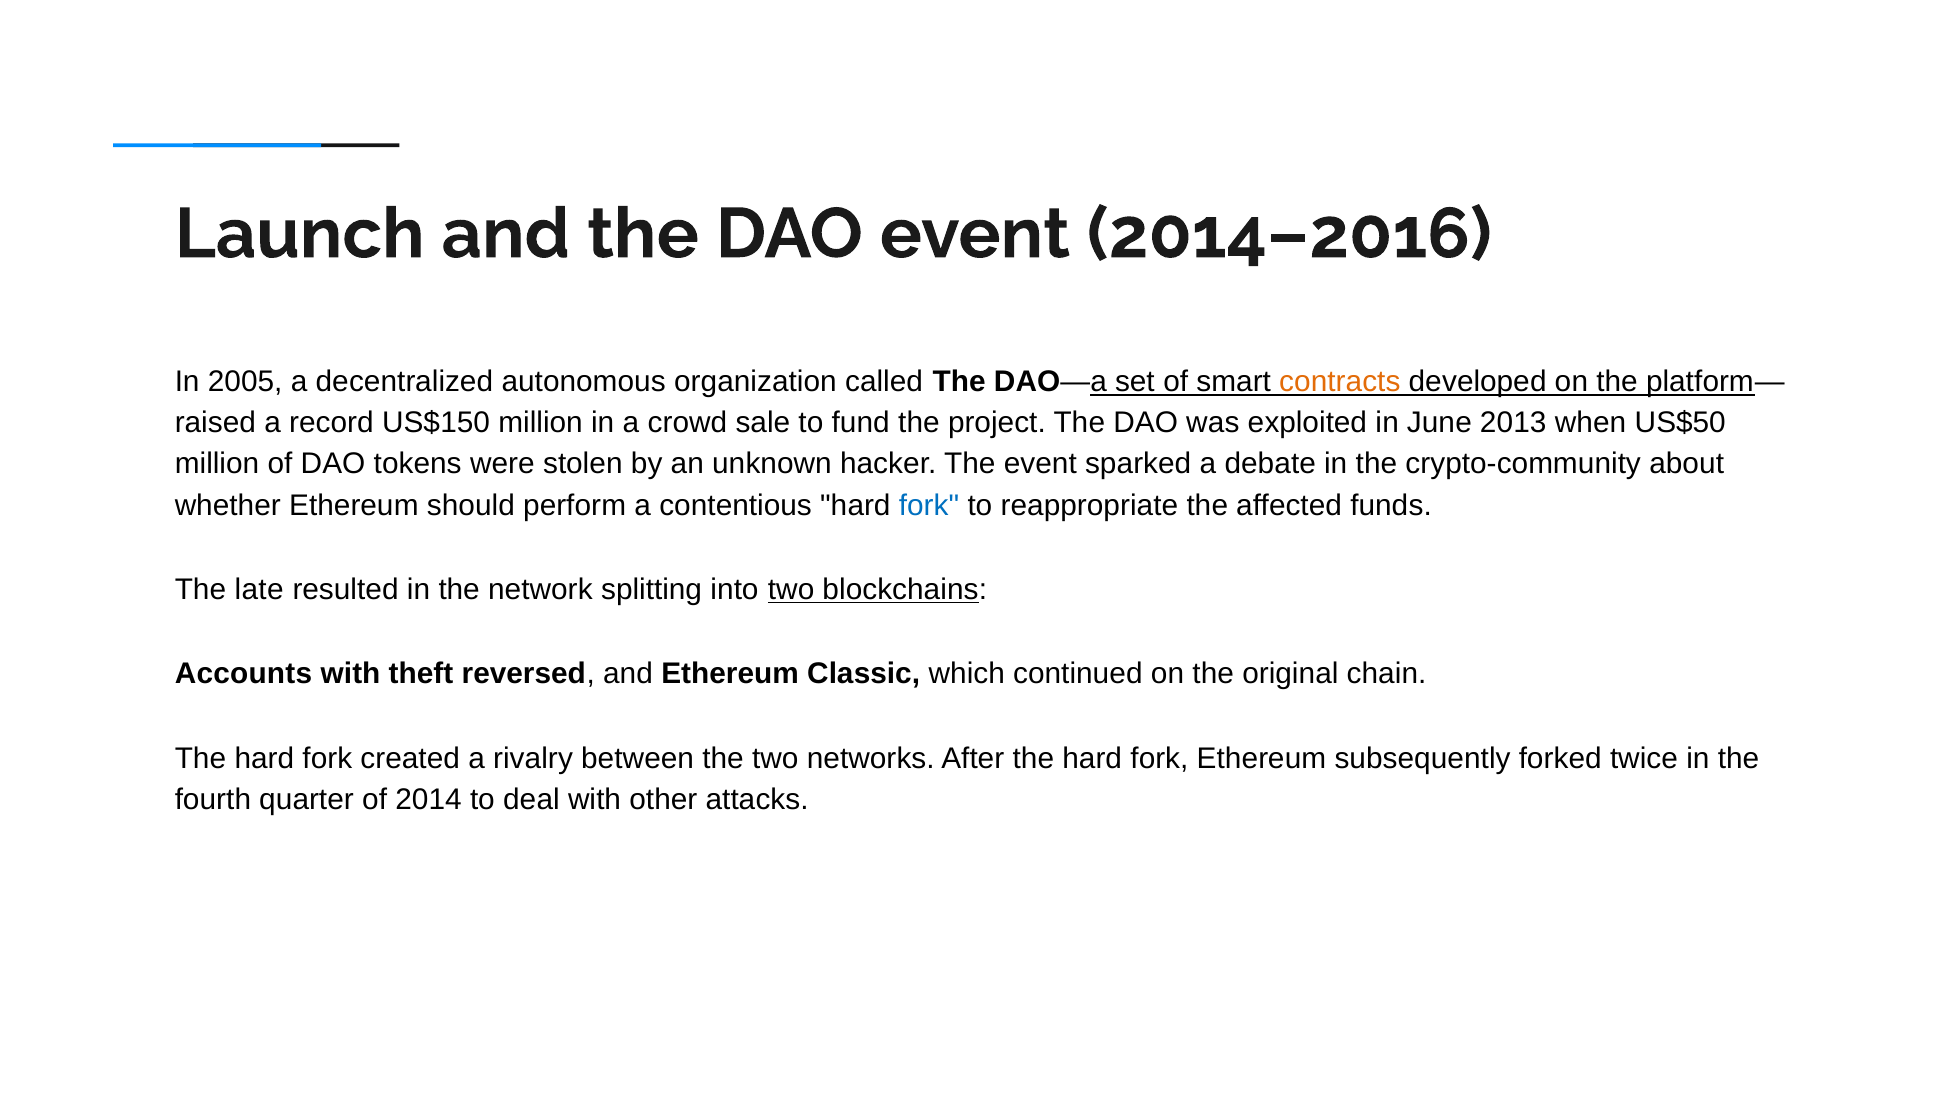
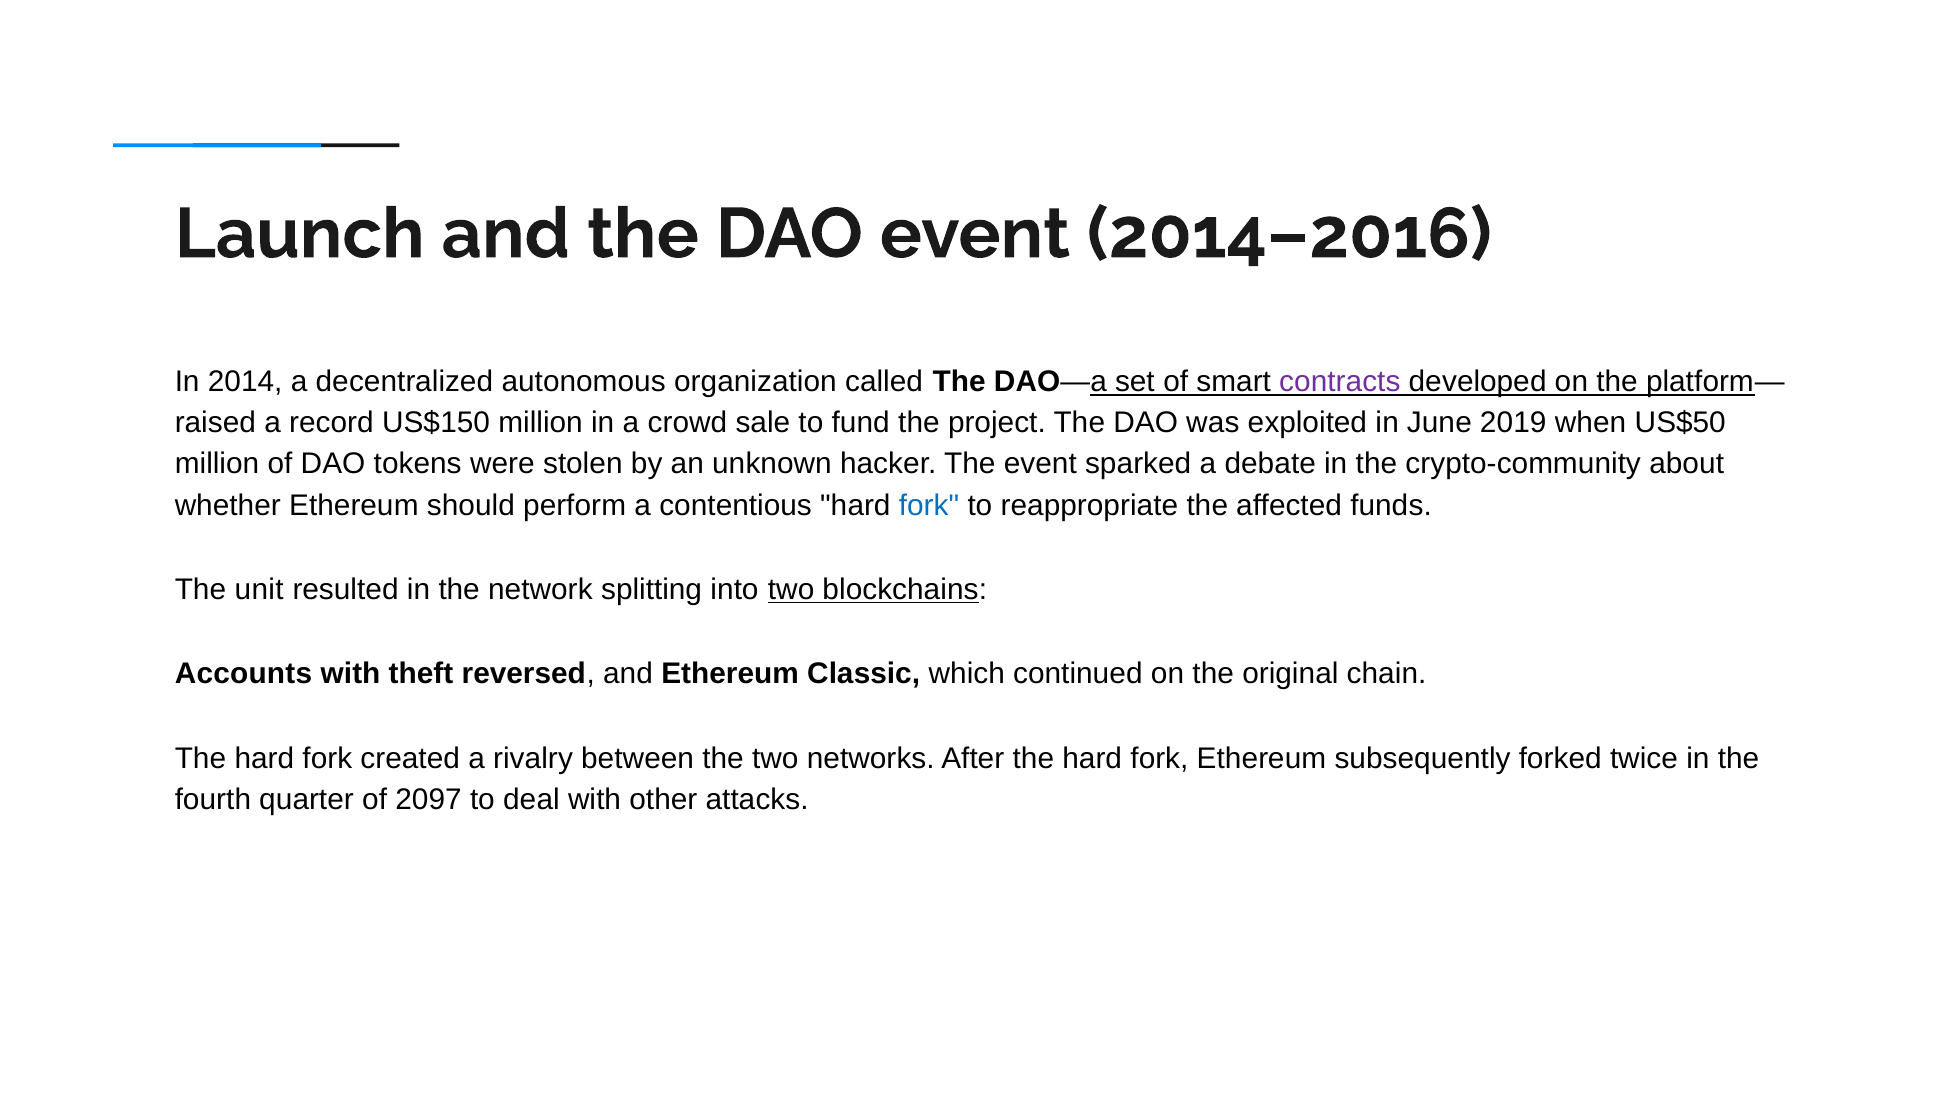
2005: 2005 -> 2014
contracts colour: orange -> purple
2013: 2013 -> 2019
late: late -> unit
2014: 2014 -> 2097
